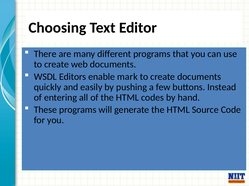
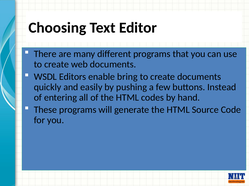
mark: mark -> bring
